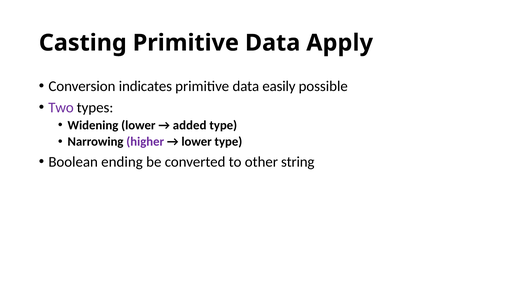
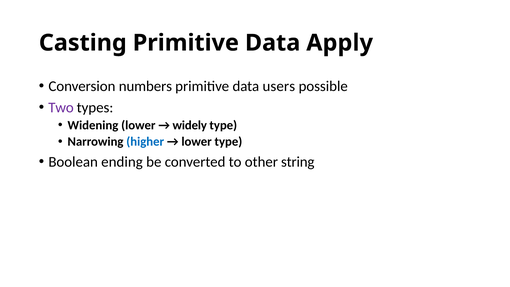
indicates: indicates -> numbers
easily: easily -> users
added: added -> widely
higher colour: purple -> blue
